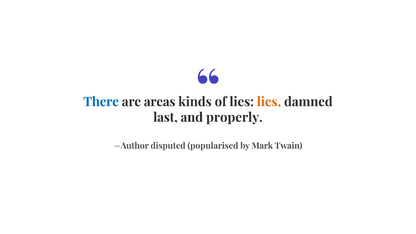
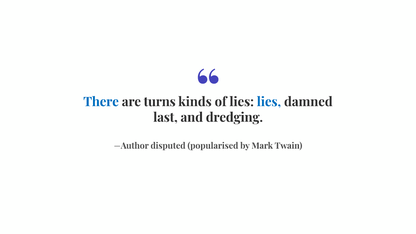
areas: areas -> turns
lies at (269, 102) colour: orange -> blue
properly: properly -> dredging
